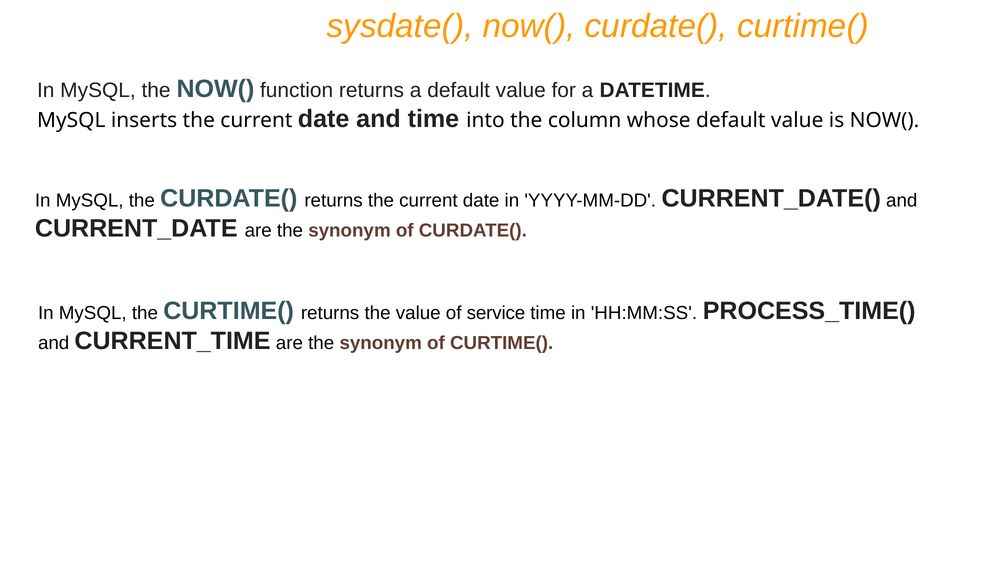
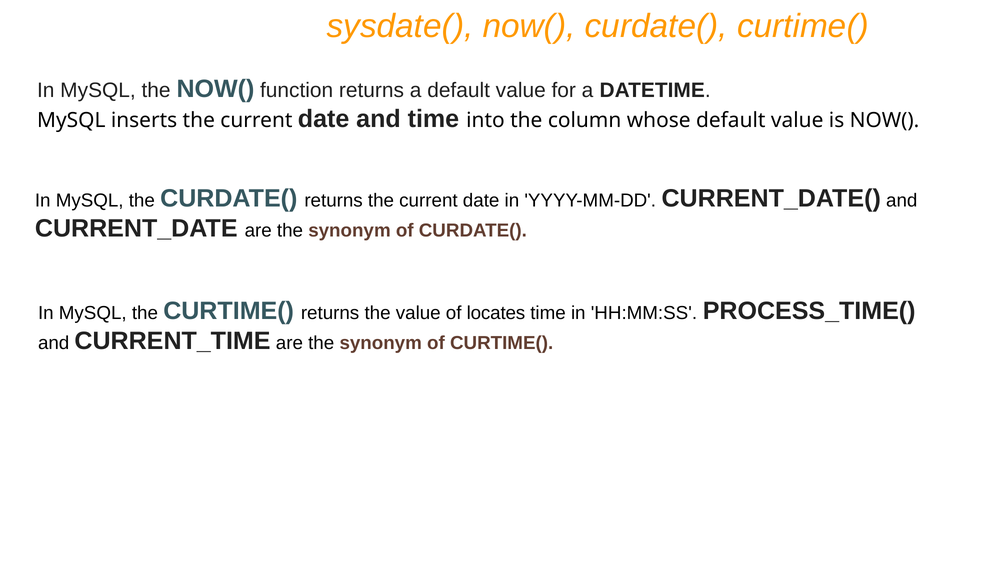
service: service -> locates
